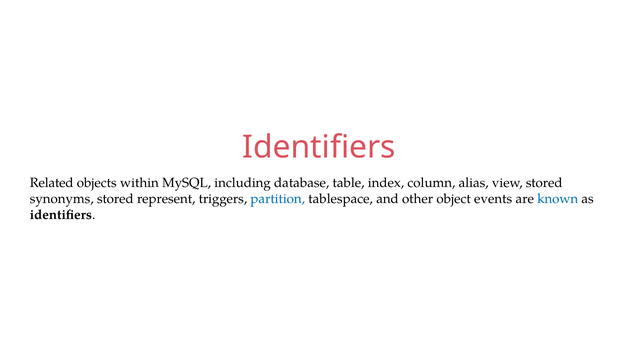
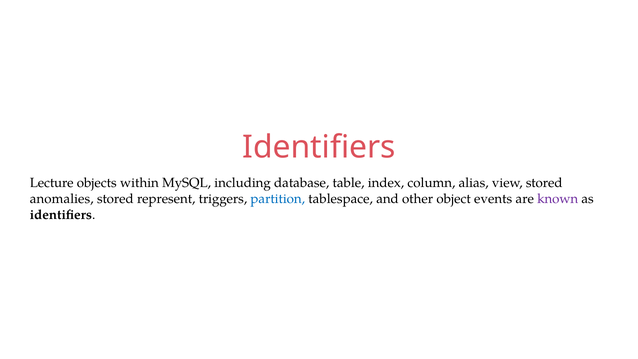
Related: Related -> Lecture
synonyms: synonyms -> anomalies
known colour: blue -> purple
